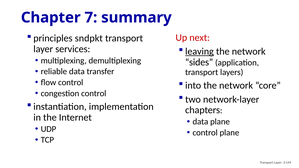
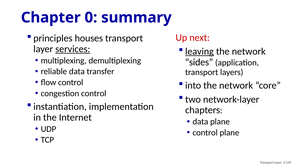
7: 7 -> 0
sndpkt: sndpkt -> houses
services underline: none -> present
